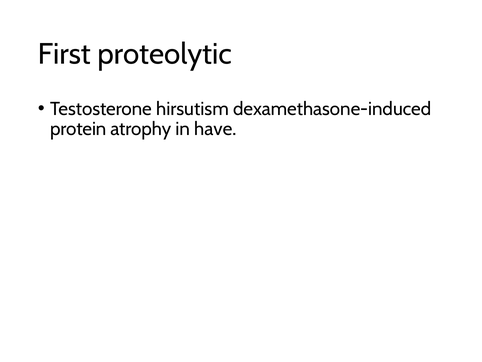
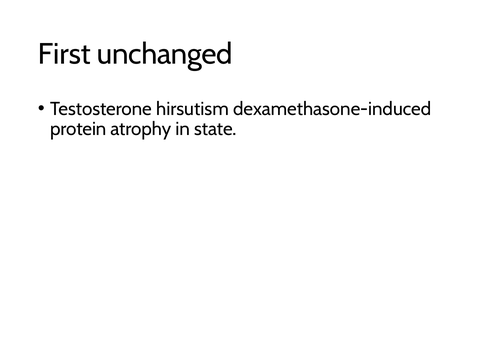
proteolytic: proteolytic -> unchanged
have: have -> state
